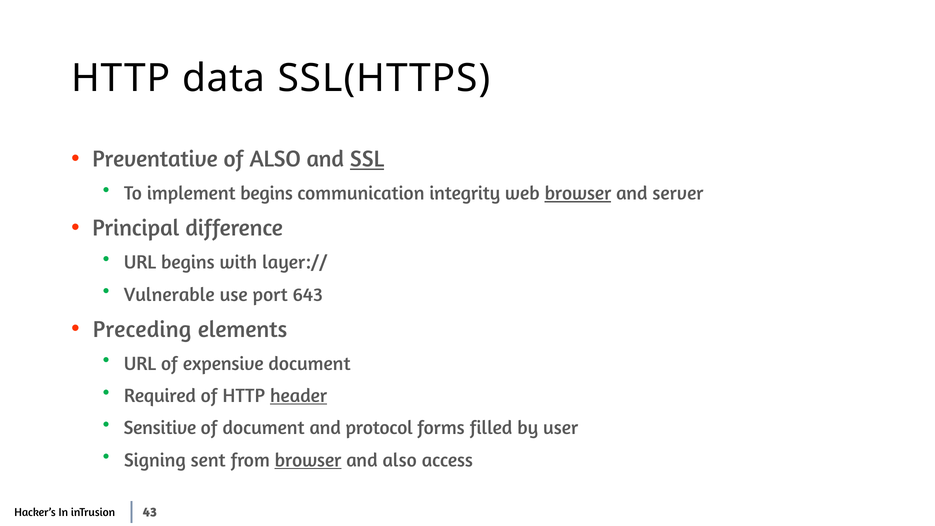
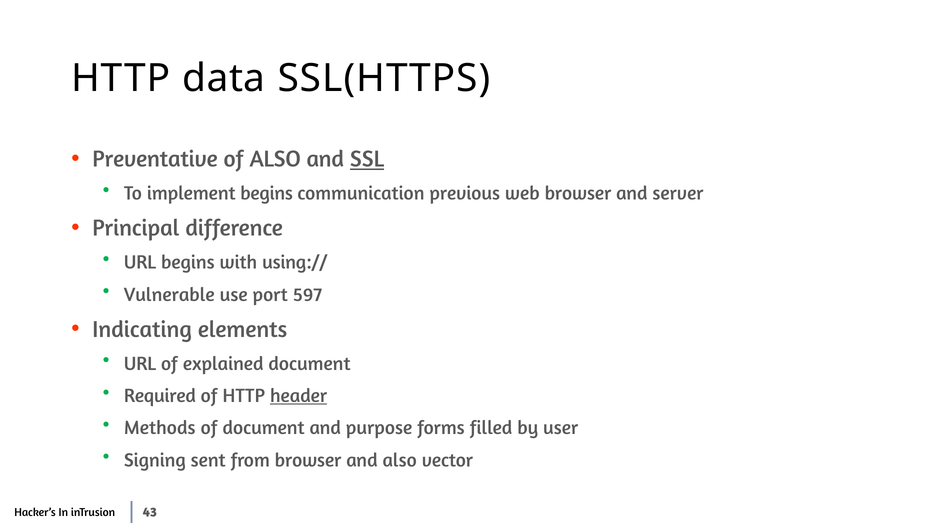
integrity: integrity -> previous
browser at (578, 193) underline: present -> none
layer://: layer:// -> using://
643: 643 -> 597
Preceding: Preceding -> Indicating
expensive: expensive -> explained
Sensitive: Sensitive -> Methods
protocol: protocol -> purpose
browser at (308, 460) underline: present -> none
access: access -> vector
